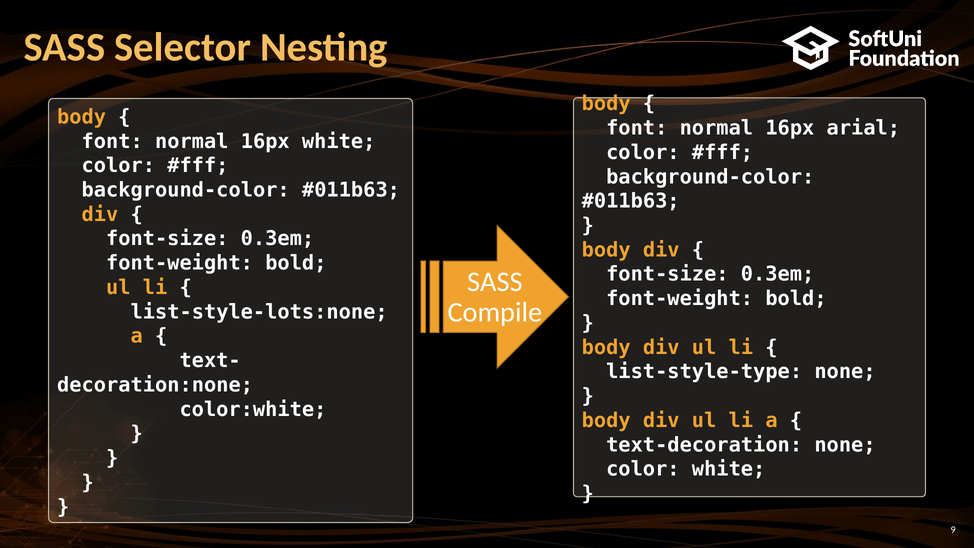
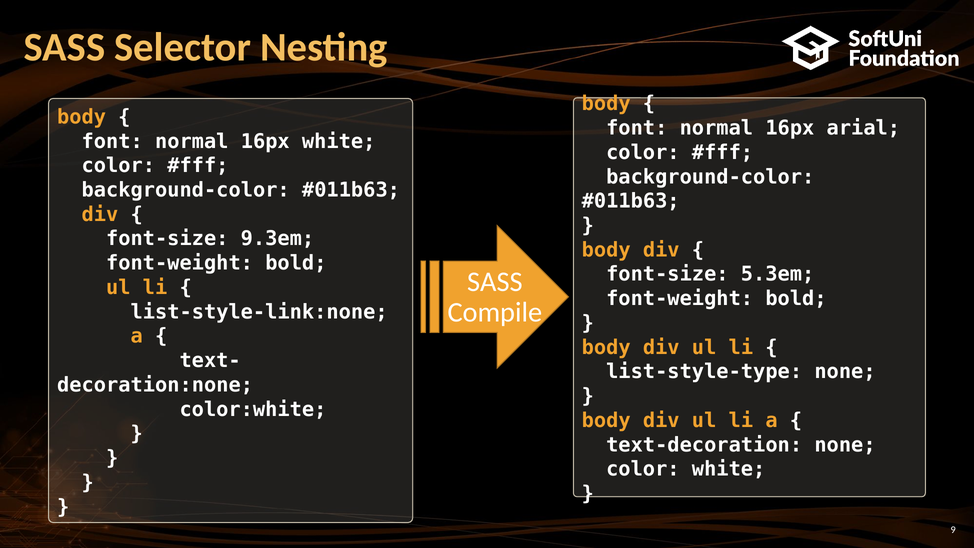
0.3em at (277, 239): 0.3em -> 9.3em
0.3em at (778, 274): 0.3em -> 5.3em
list-style-lots:none: list-style-lots:none -> list-style-link:none
